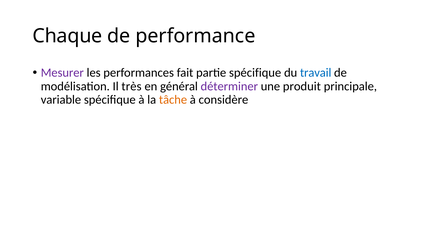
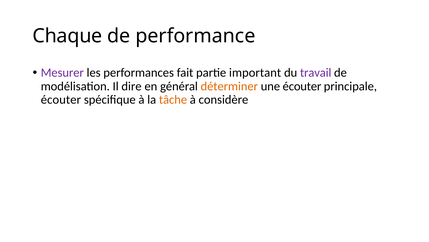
partie spécifique: spécifique -> important
travail colour: blue -> purple
très: très -> dire
déterminer colour: purple -> orange
une produit: produit -> écouter
variable at (61, 100): variable -> écouter
